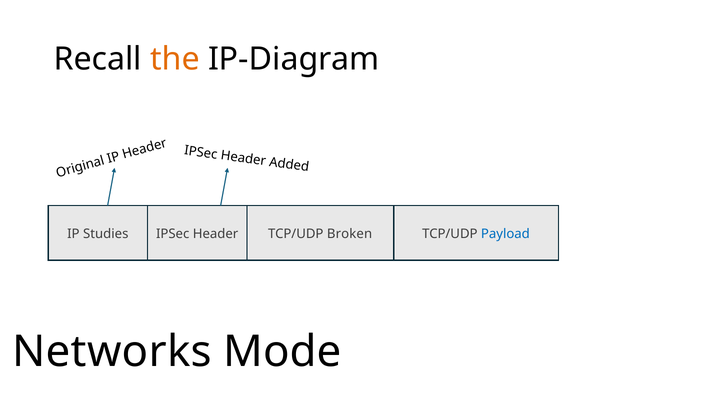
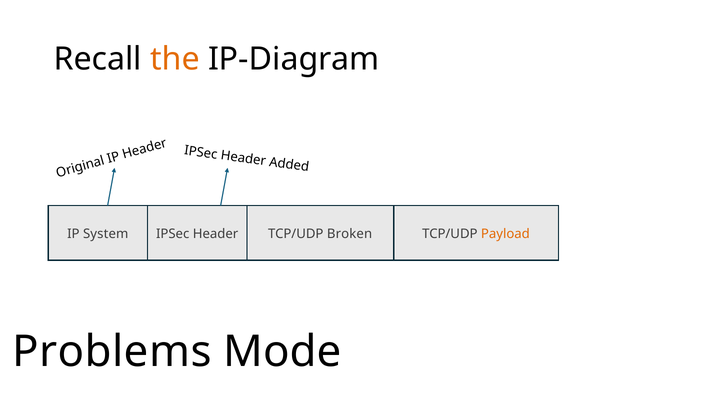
Studies: Studies -> System
Payload colour: blue -> orange
Networks: Networks -> Problems
